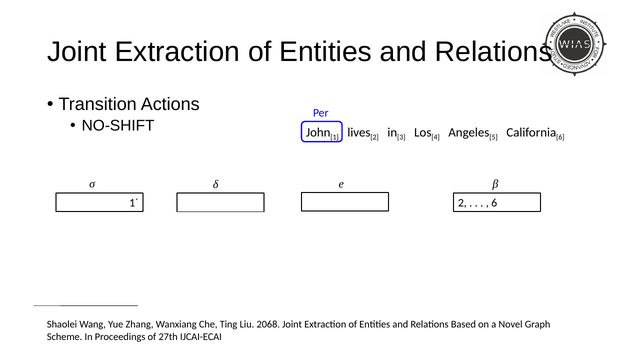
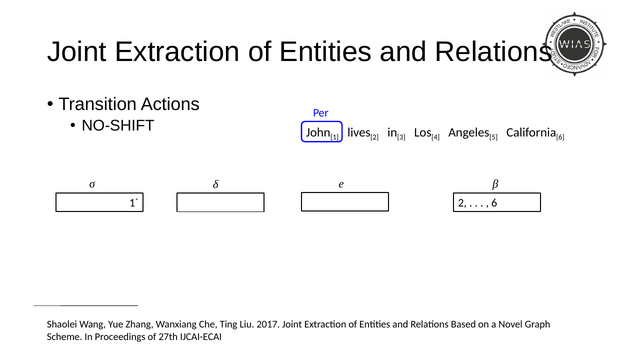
2068: 2068 -> 2017
